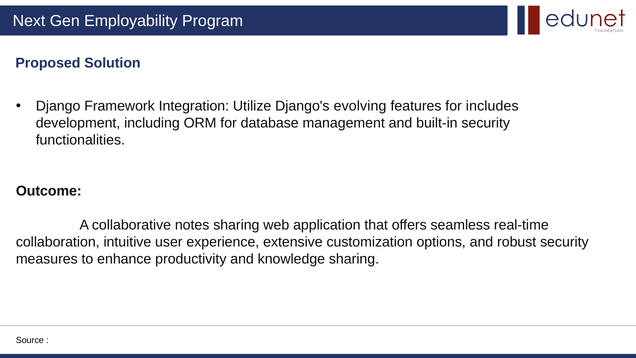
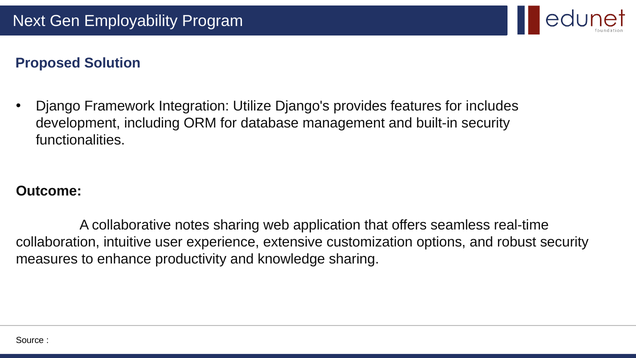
evolving: evolving -> provides
